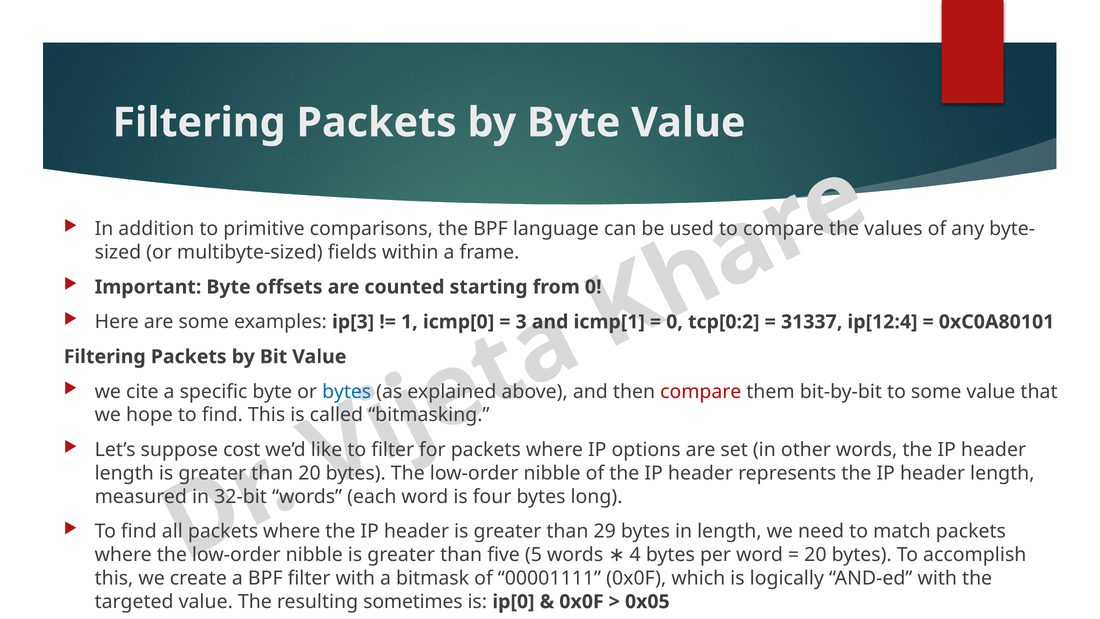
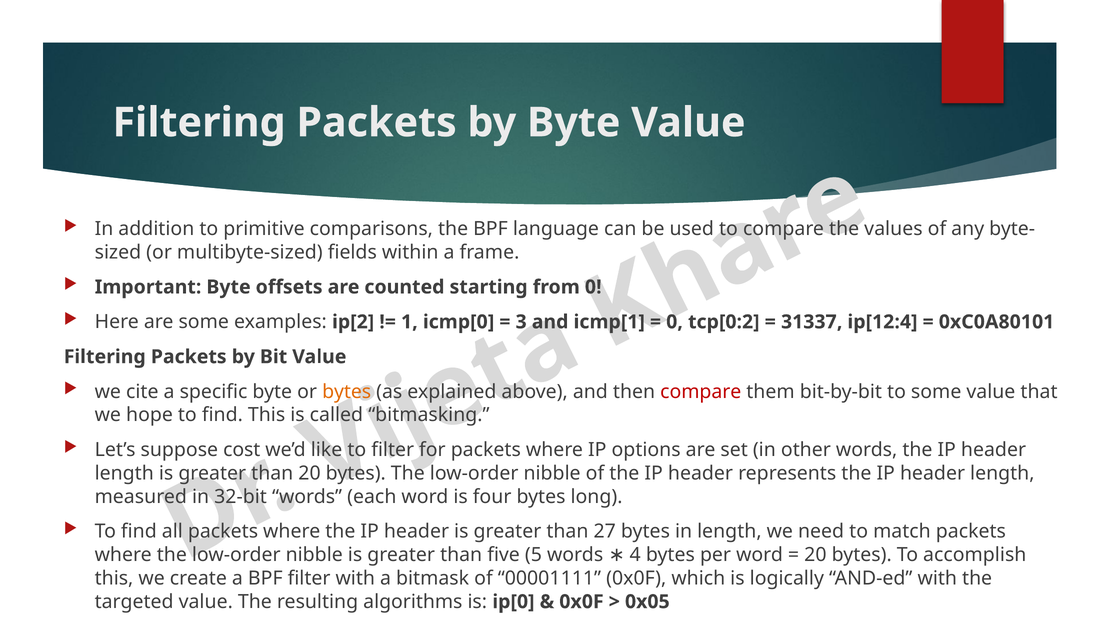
ip[3: ip[3 -> ip[2
bytes at (347, 391) colour: blue -> orange
29: 29 -> 27
sometimes: sometimes -> algorithms
